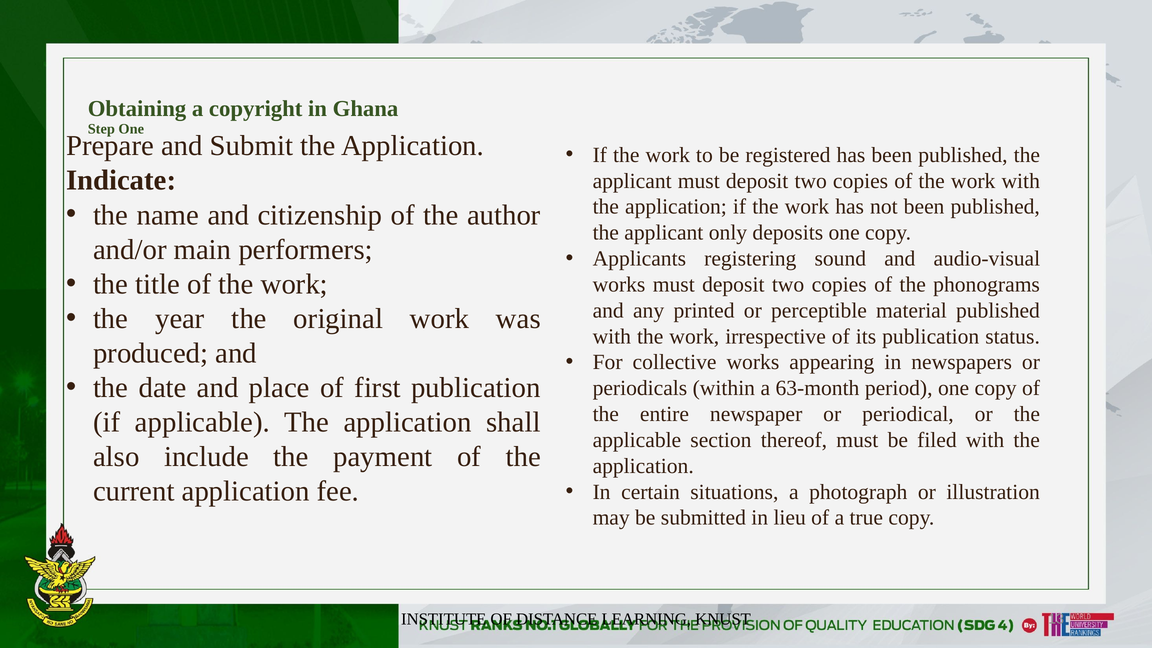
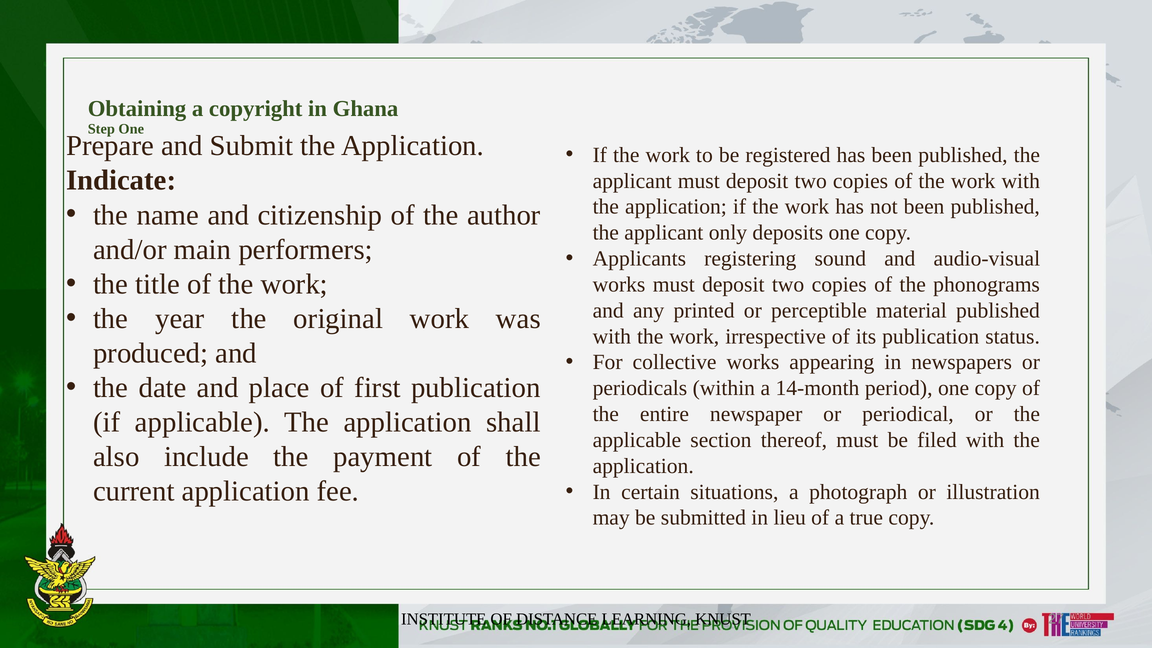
63-month: 63-month -> 14-month
13: 13 -> 27
